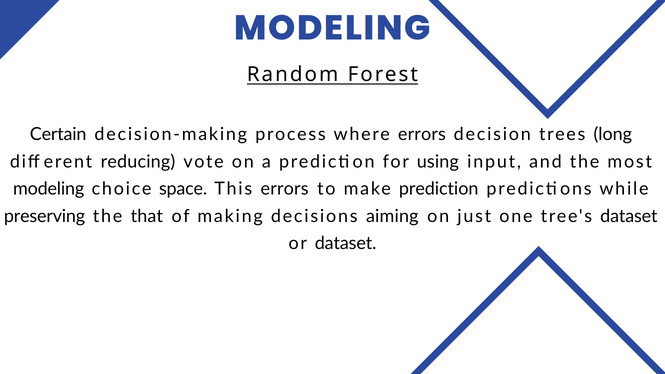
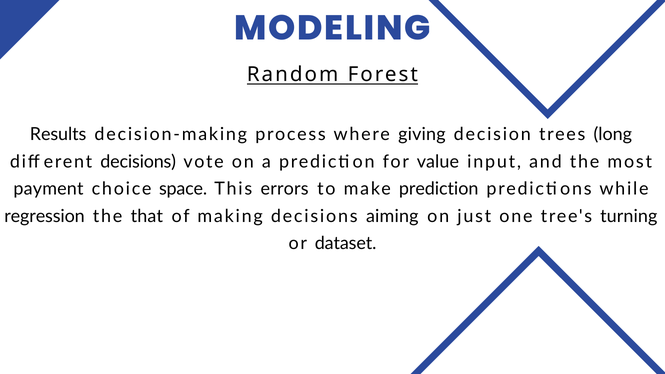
Certain: Certain -> Results
where errors: errors -> giving
different reducing: reducing -> decisions
using: using -> value
modeling at (49, 189): modeling -> payment
preserving: preserving -> regression
tree's dataset: dataset -> turning
